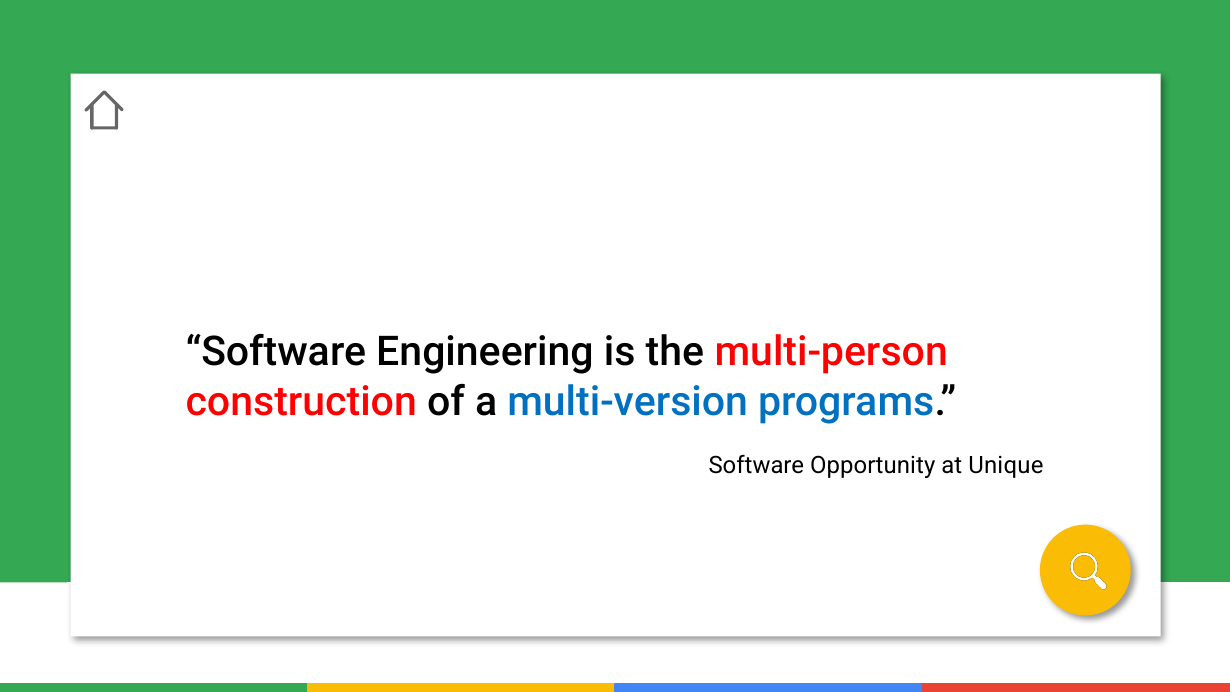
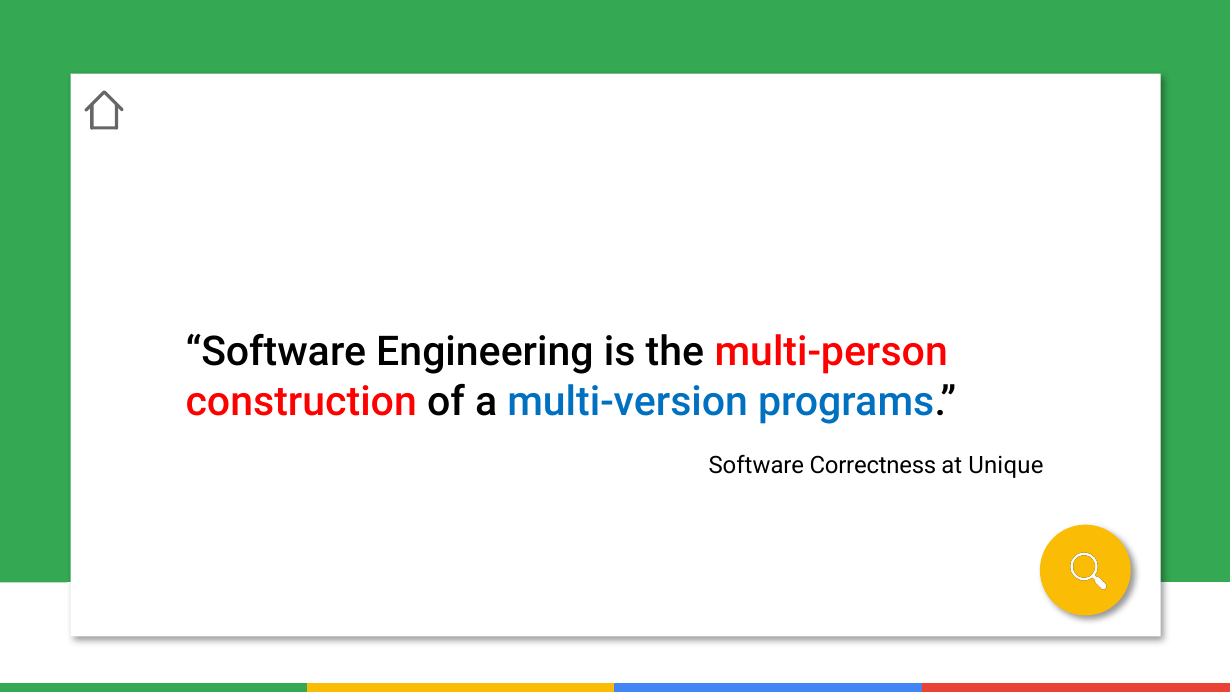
Opportunity: Opportunity -> Correctness
